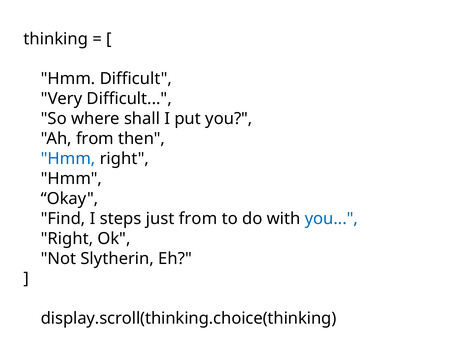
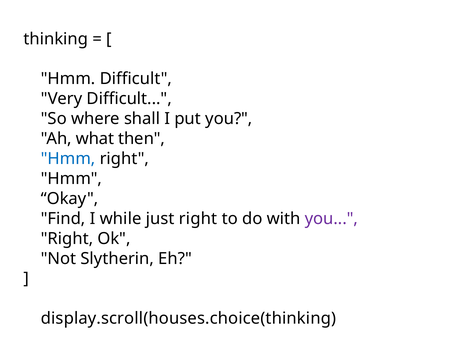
Ah from: from -> what
steps: steps -> while
just from: from -> right
you at (331, 218) colour: blue -> purple
display.scroll(thinking.choice(thinking: display.scroll(thinking.choice(thinking -> display.scroll(houses.choice(thinking
